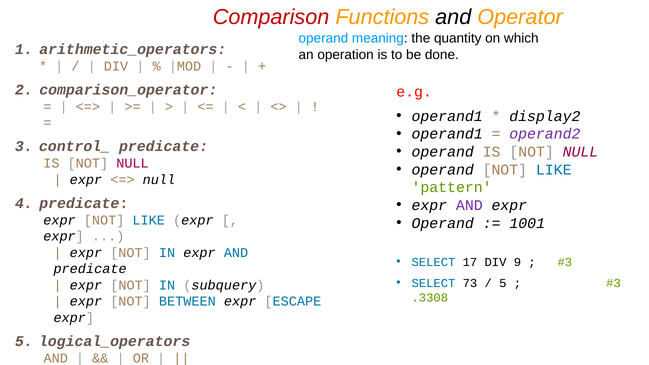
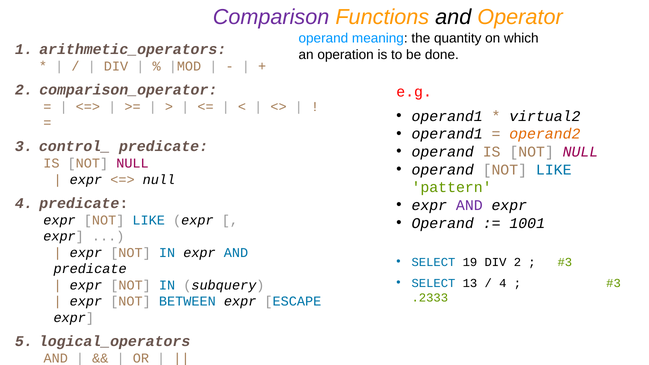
Comparison colour: red -> purple
display2: display2 -> virtual2
operand2 colour: purple -> orange
17: 17 -> 19
DIV 9: 9 -> 2
73: 73 -> 13
5 at (503, 283): 5 -> 4
.3308: .3308 -> .2333
